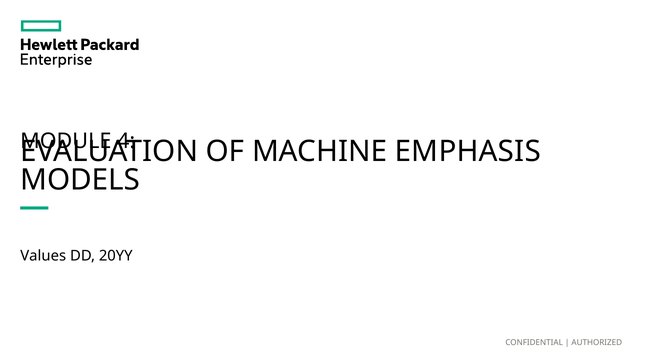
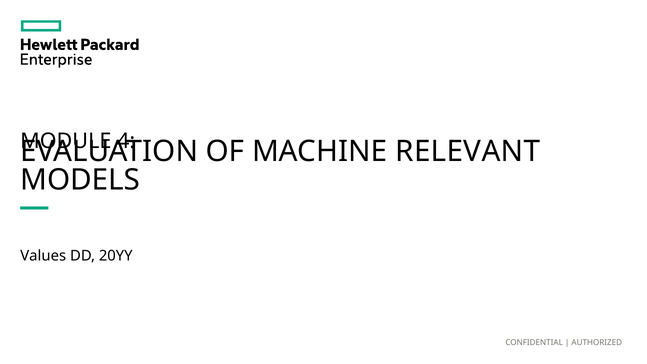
EMPHASIS: EMPHASIS -> RELEVANT
